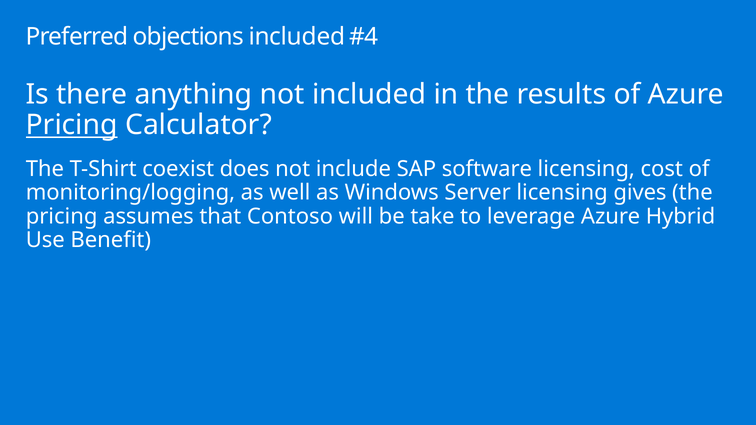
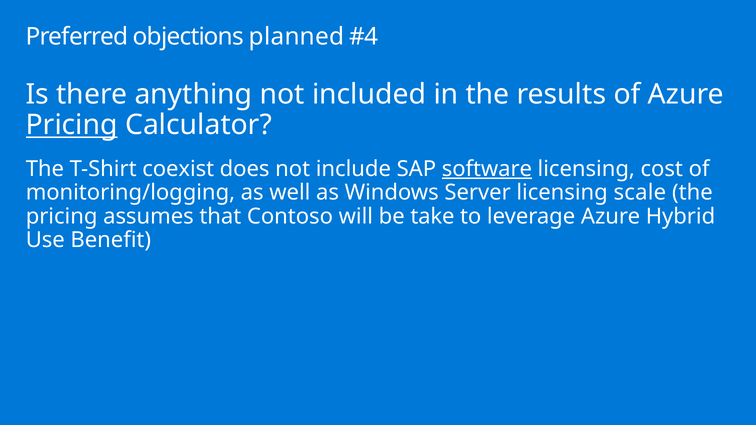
objections included: included -> planned
software underline: none -> present
gives: gives -> scale
